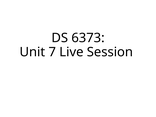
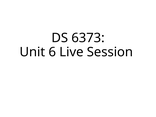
7: 7 -> 6
